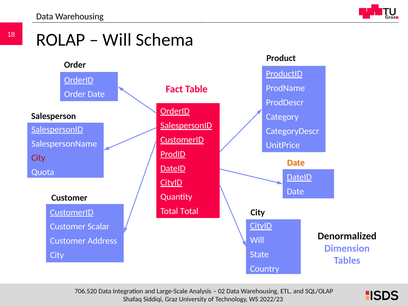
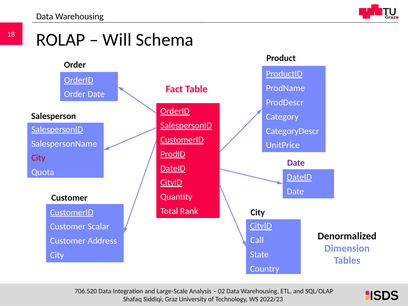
Date at (296, 163) colour: orange -> purple
Total Total: Total -> Rank
Will at (257, 240): Will -> Call
